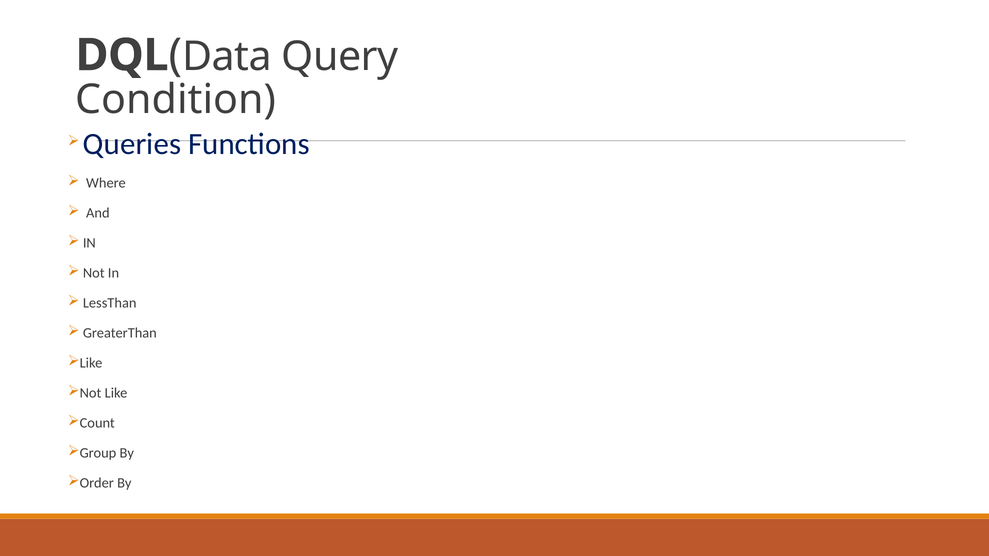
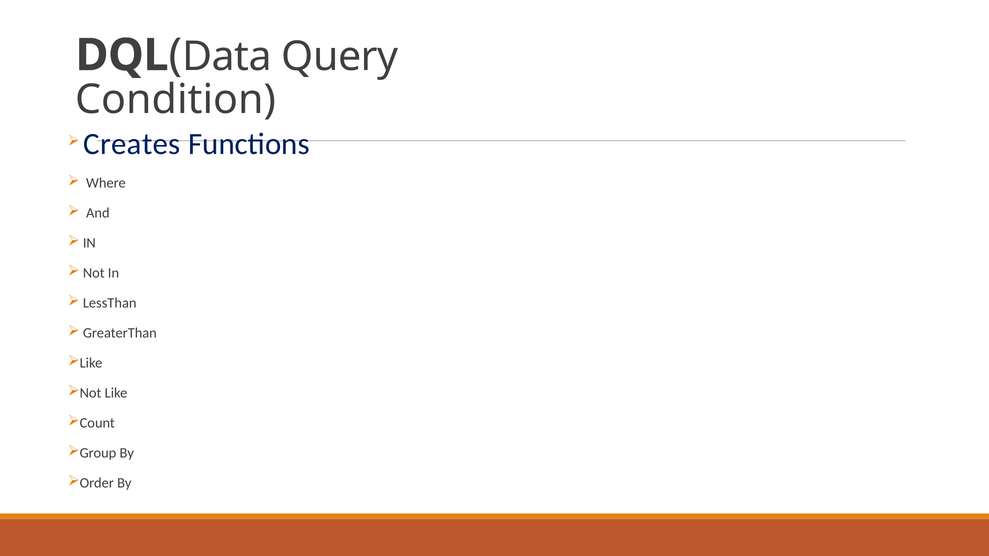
Queries: Queries -> Creates
